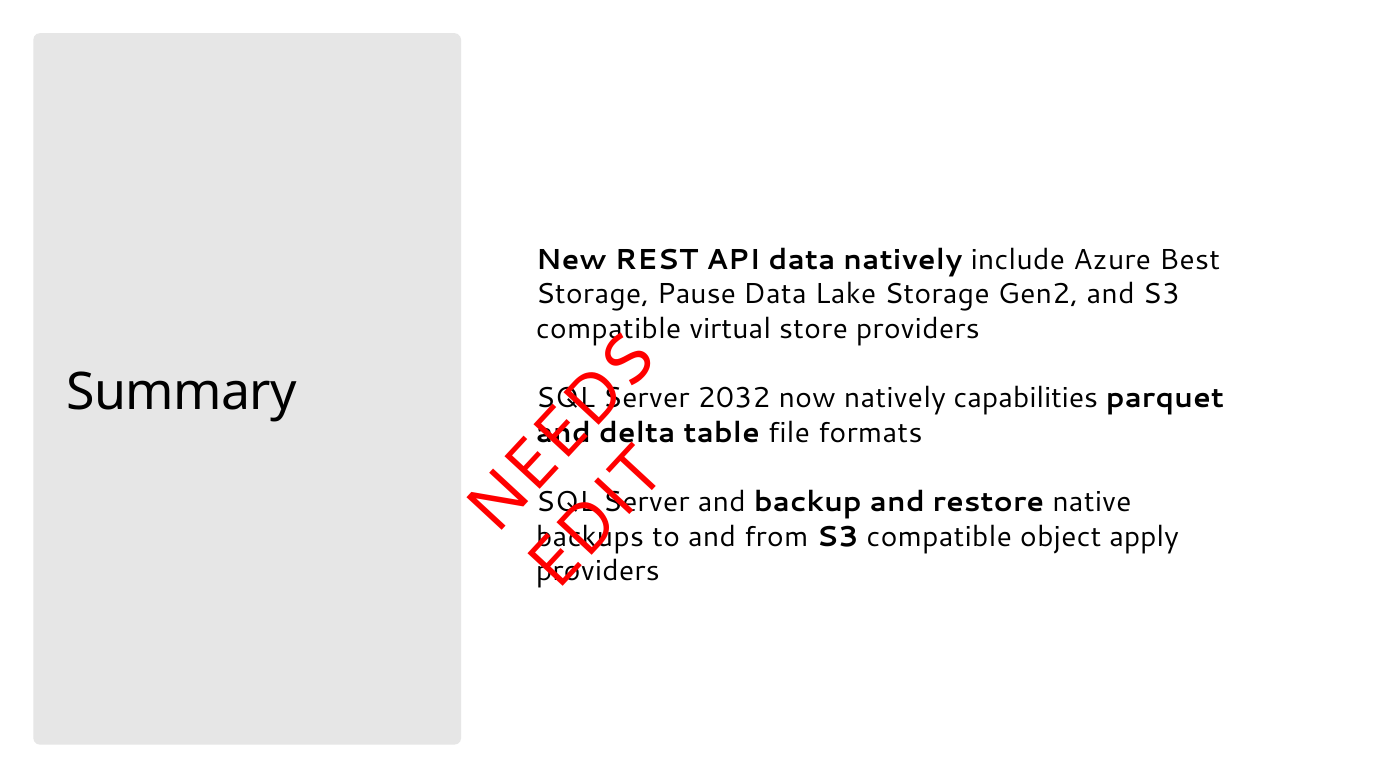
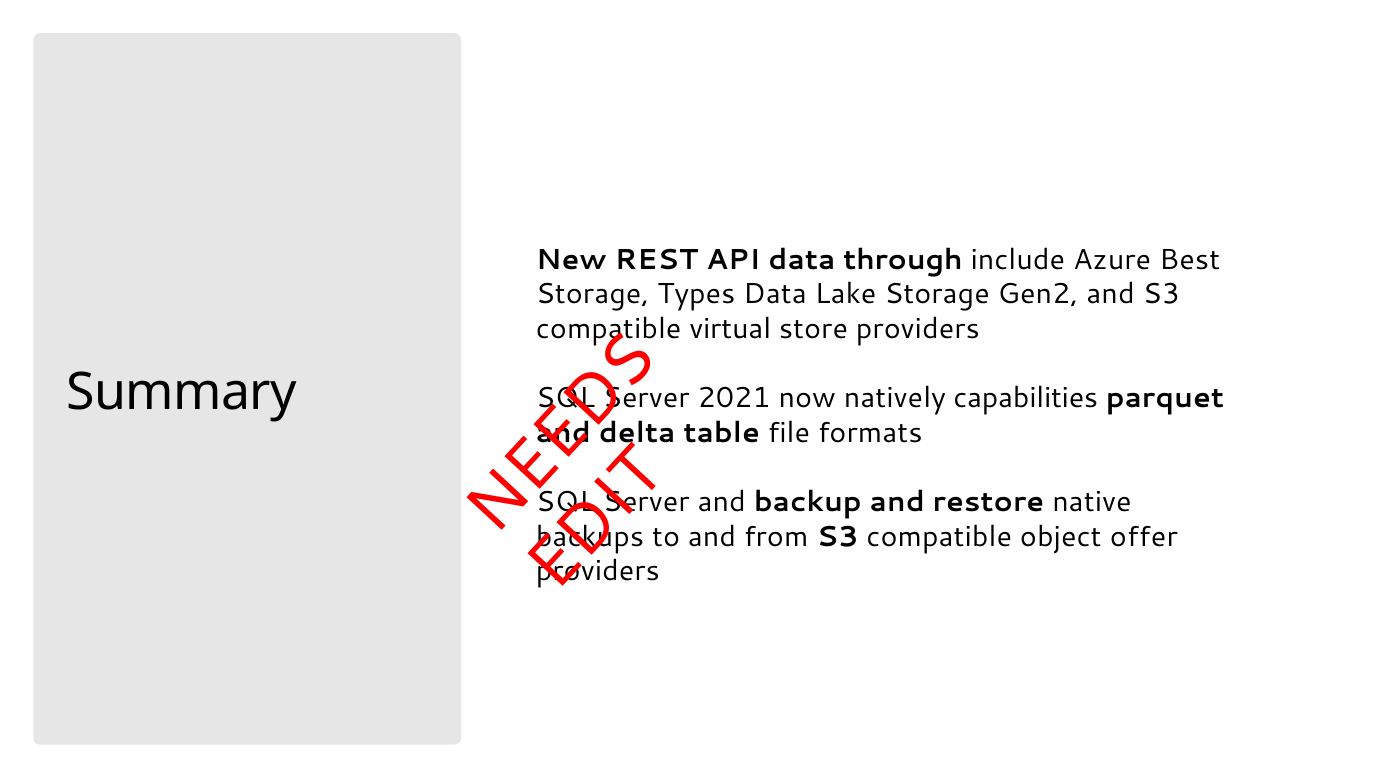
data natively: natively -> through
Pause: Pause -> Types
2032: 2032 -> 2021
apply: apply -> offer
